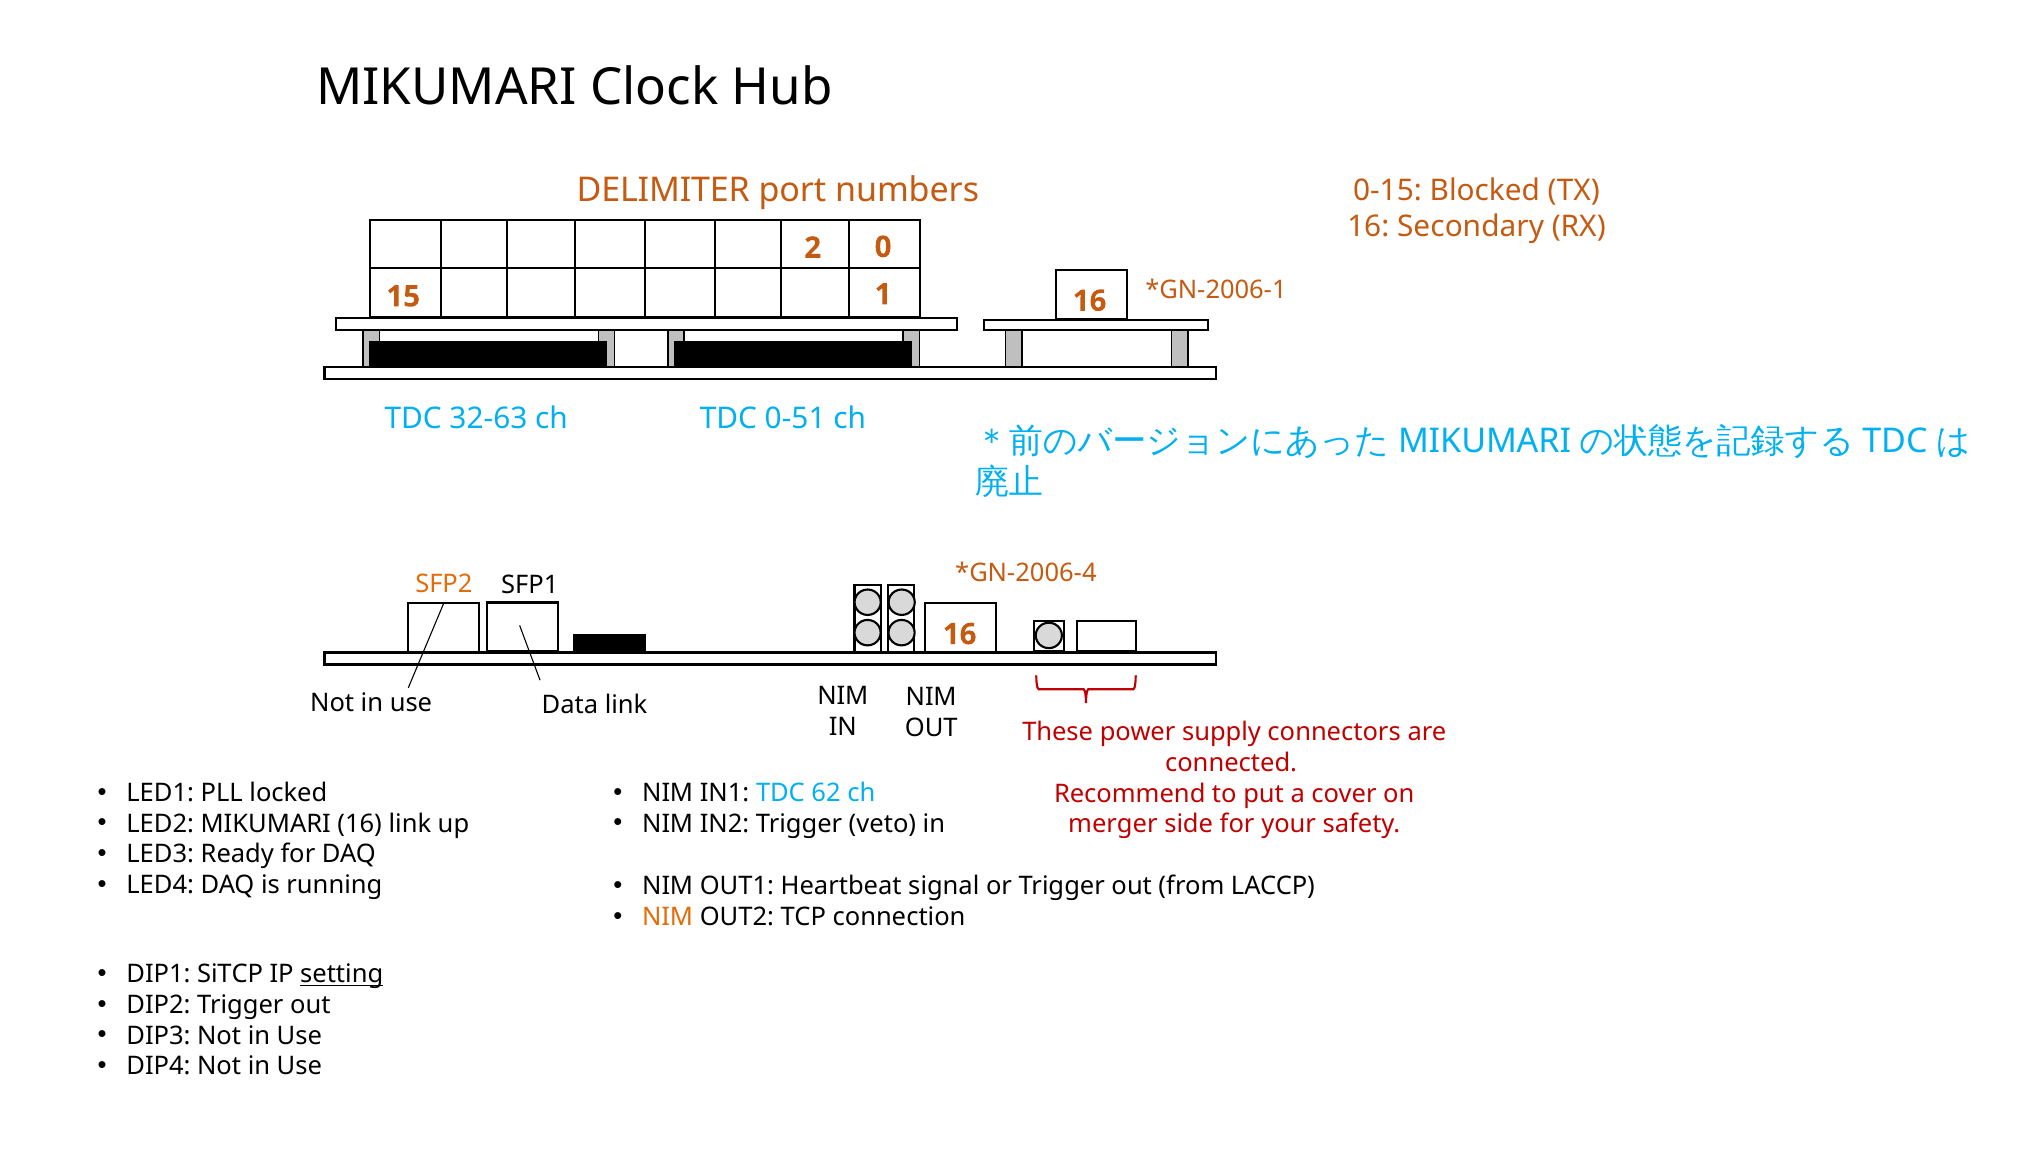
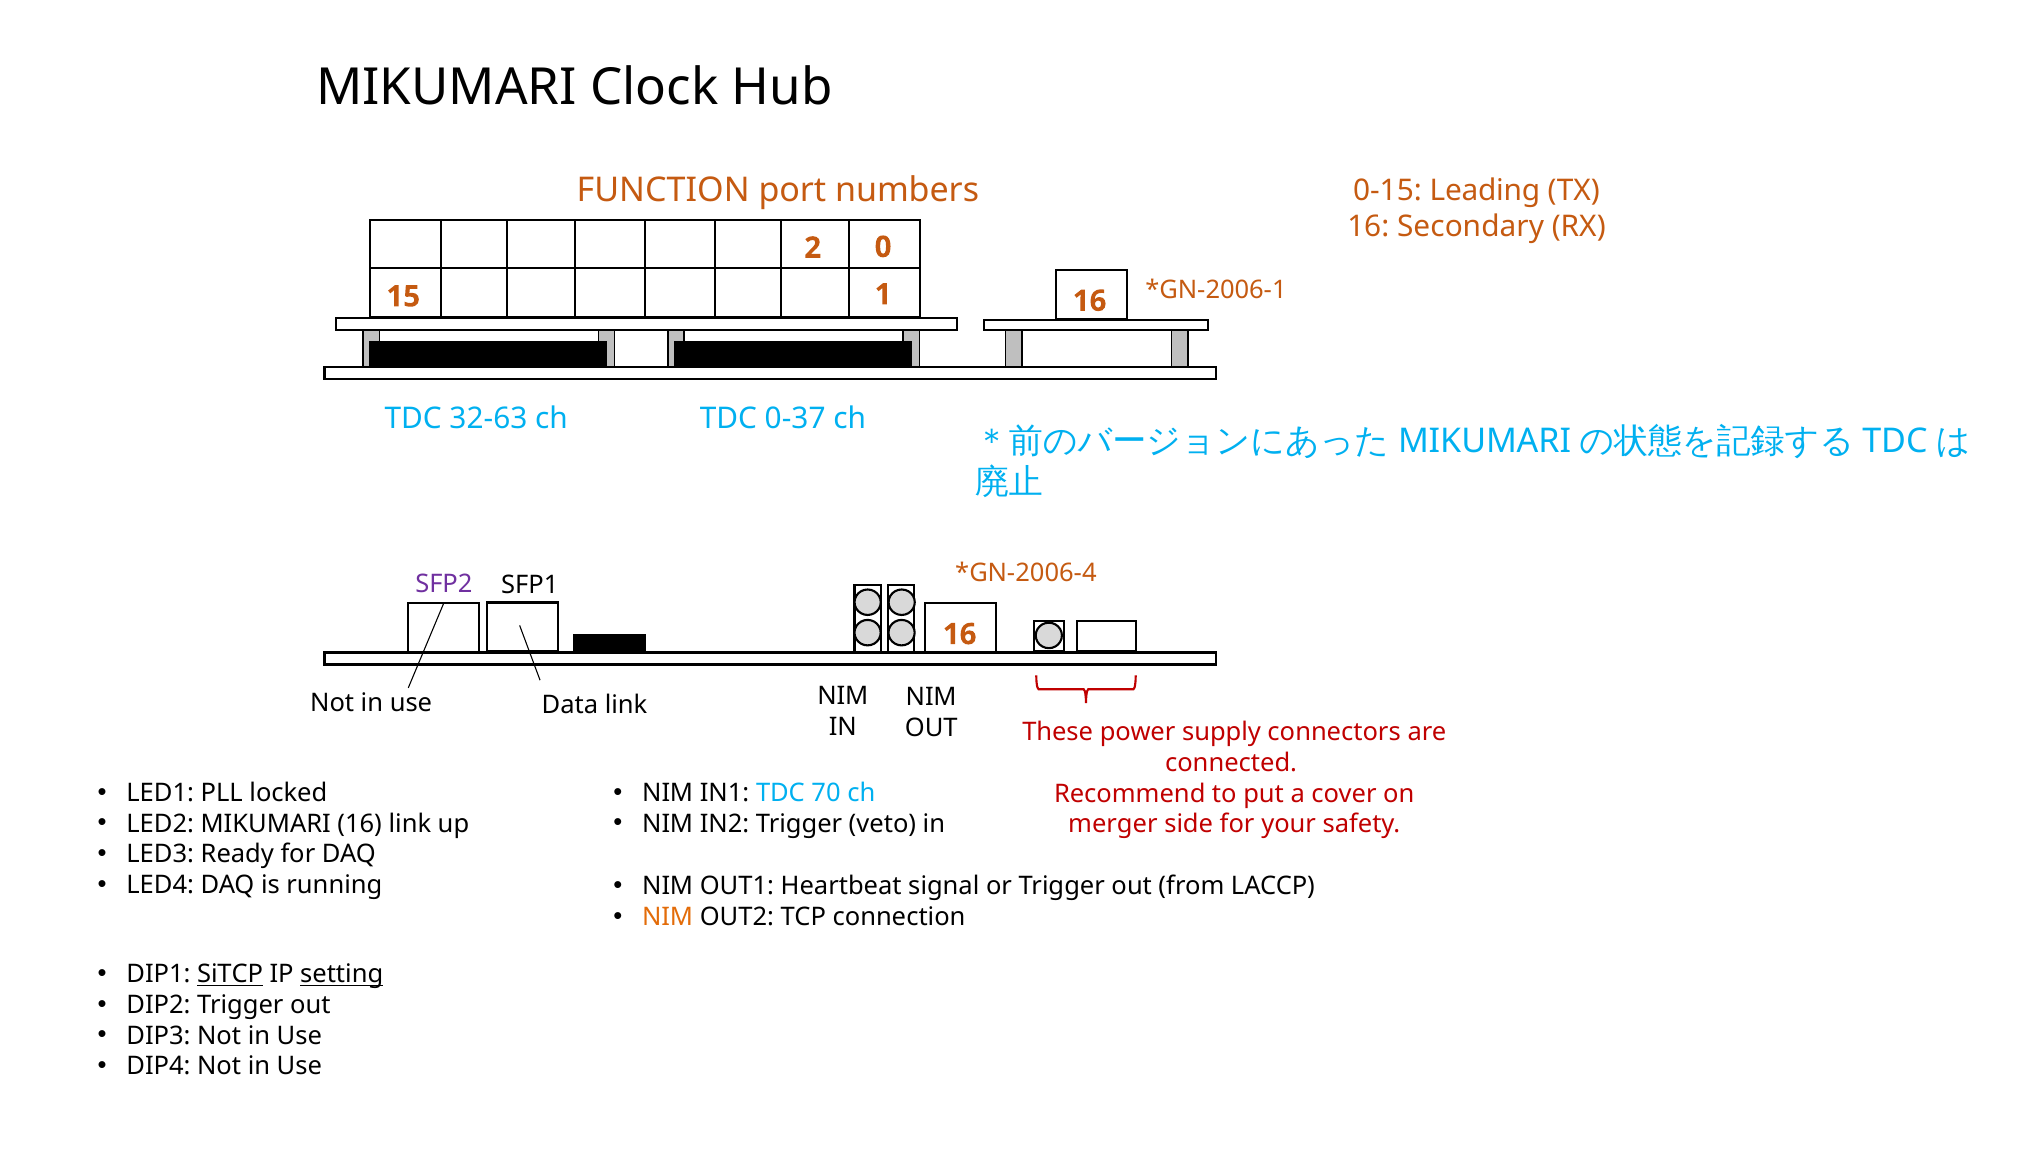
DELIMITER: DELIMITER -> FUNCTION
Blocked: Blocked -> Leading
0-51: 0-51 -> 0-37
SFP2 colour: orange -> purple
62: 62 -> 70
SiTCP underline: none -> present
